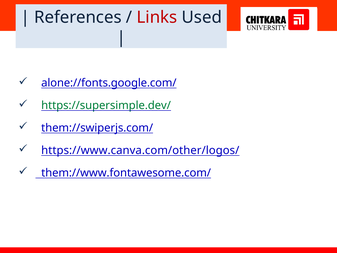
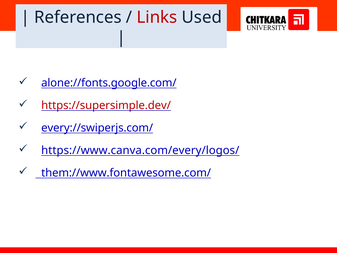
https://supersimple.dev/ colour: green -> red
them://swiperjs.com/: them://swiperjs.com/ -> every://swiperjs.com/
https://www.canva.com/other/logos/: https://www.canva.com/other/logos/ -> https://www.canva.com/every/logos/
